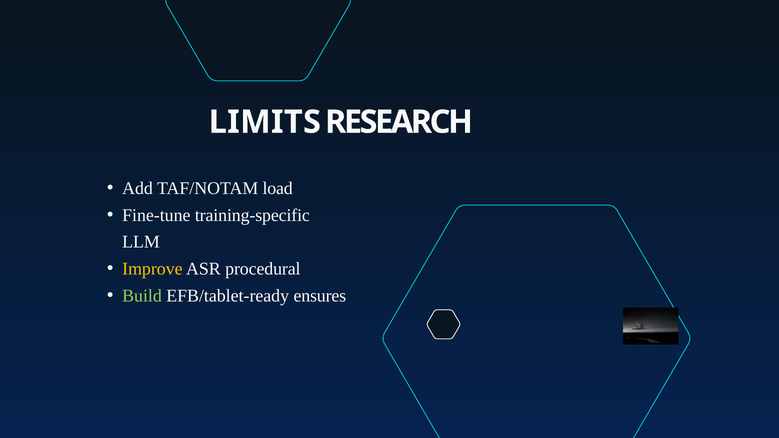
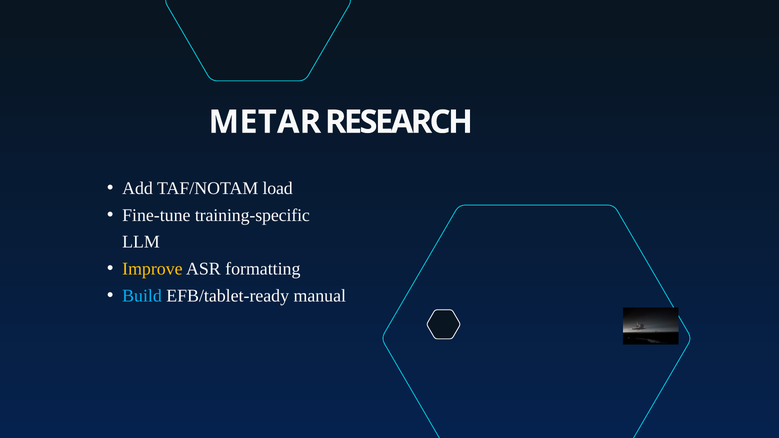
LIMITS: LIMITS -> METAR
procedural: procedural -> formatting
Build colour: light green -> light blue
ensures: ensures -> manual
